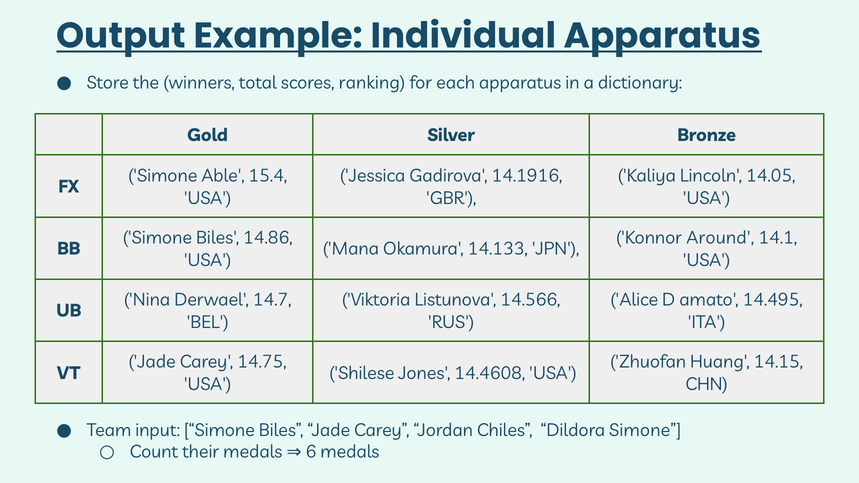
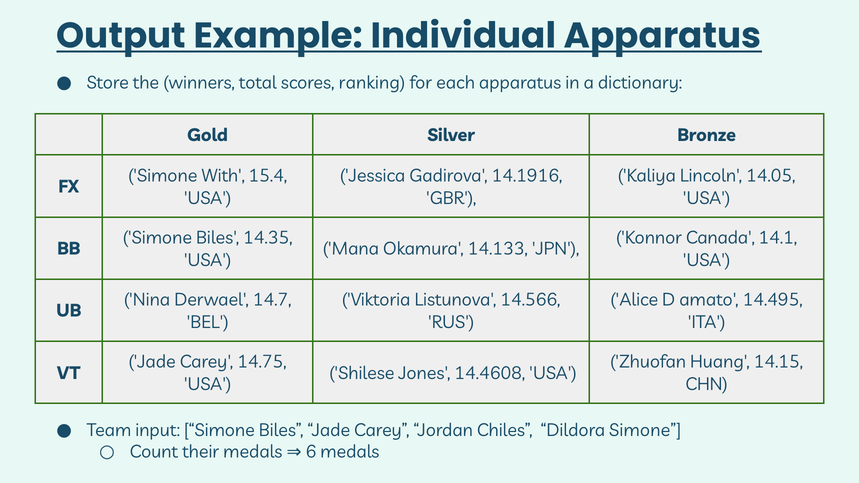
Able: Able -> With
14.86: 14.86 -> 14.35
Around: Around -> Canada
